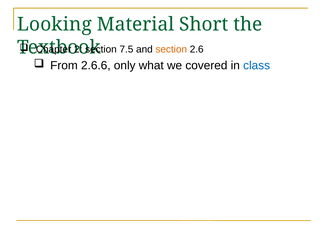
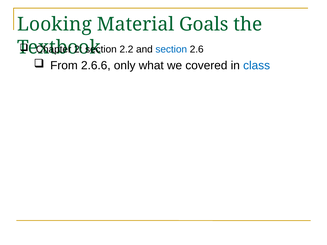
Short: Short -> Goals
7.5: 7.5 -> 2.2
section at (171, 49) colour: orange -> blue
